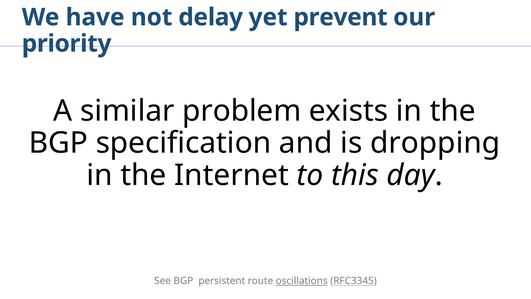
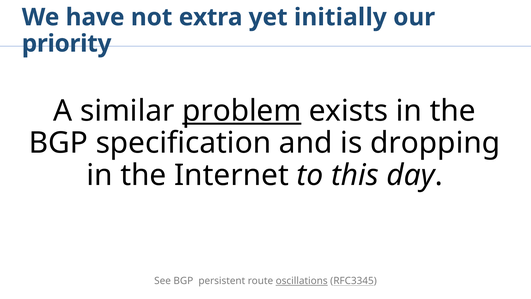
delay: delay -> extra
prevent: prevent -> initially
problem underline: none -> present
